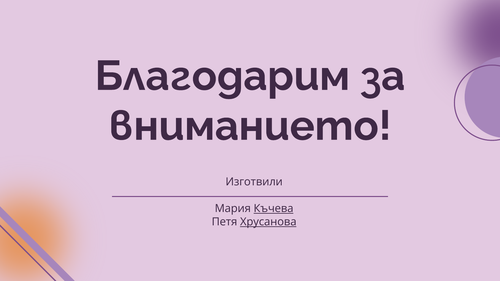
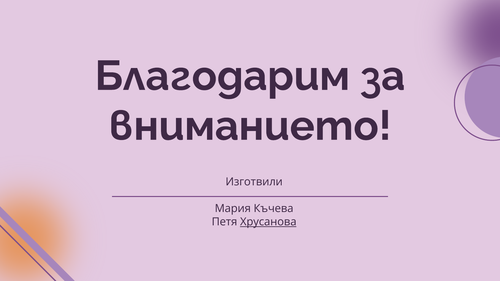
Къчева underline: present -> none
